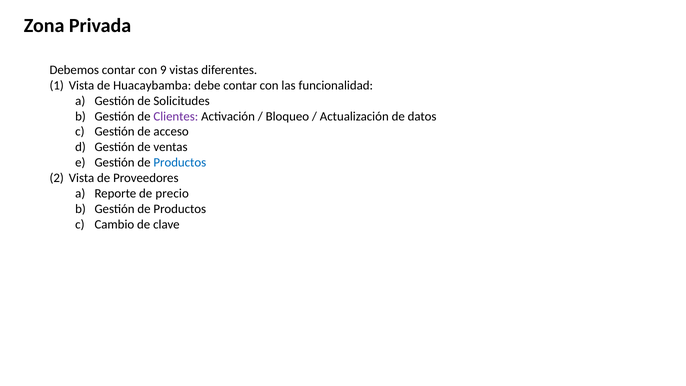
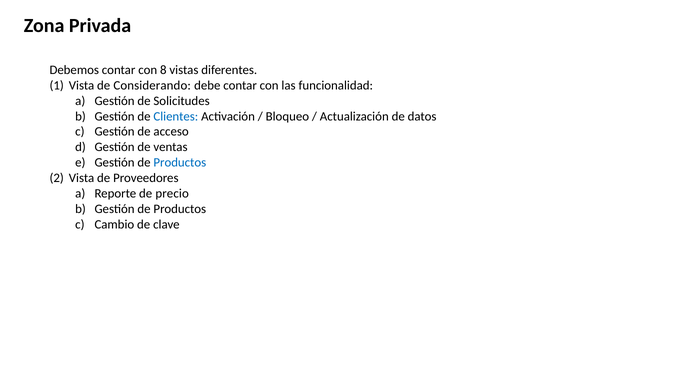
9: 9 -> 8
Huacaybamba: Huacaybamba -> Considerando
Clientes colour: purple -> blue
